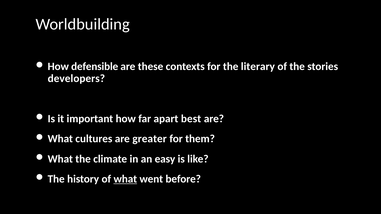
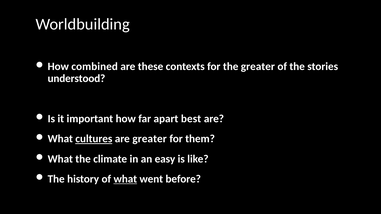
defensible: defensible -> combined
the literary: literary -> greater
developers: developers -> understood
cultures underline: none -> present
